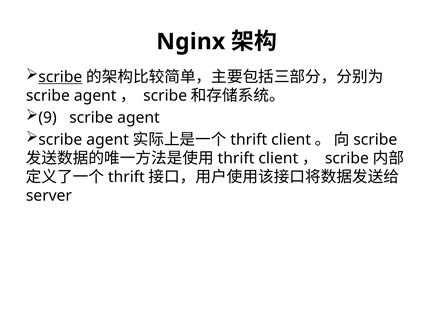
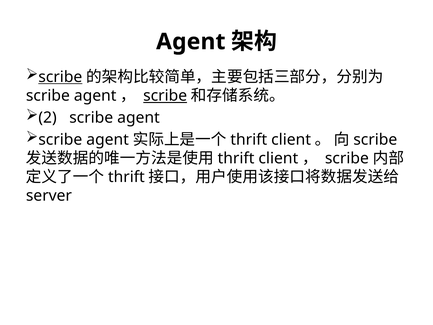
Nginx at (191, 42): Nginx -> Agent
scribe at (165, 96) underline: none -> present
9: 9 -> 2
